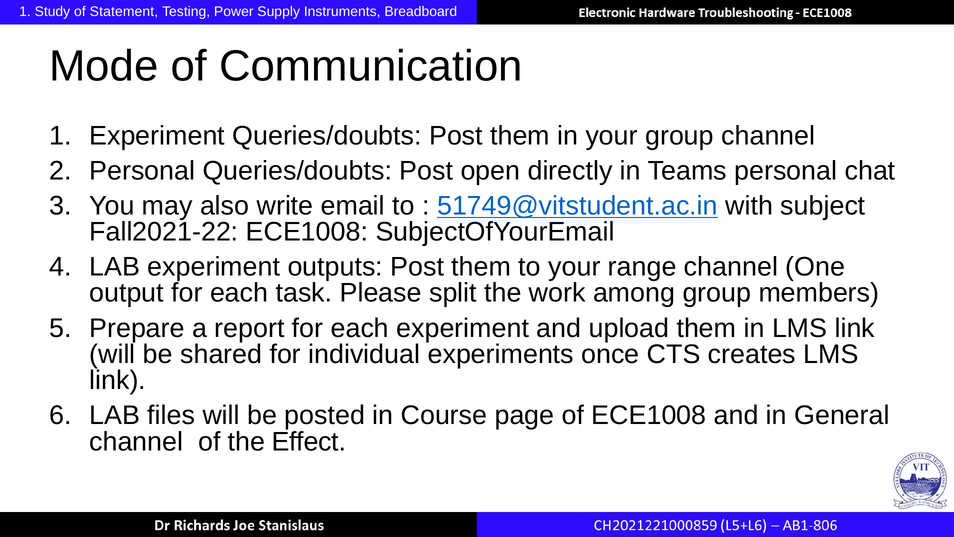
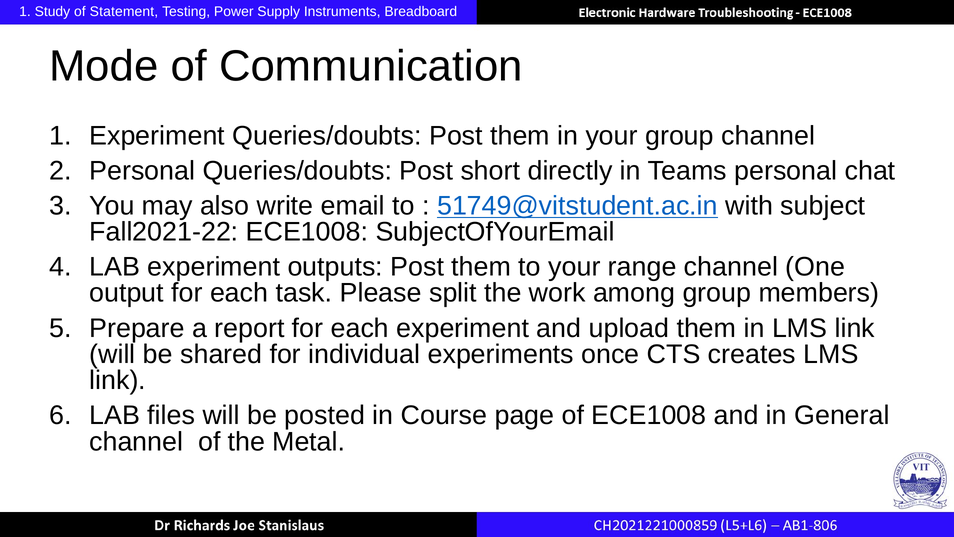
open: open -> short
Effect: Effect -> Metal
